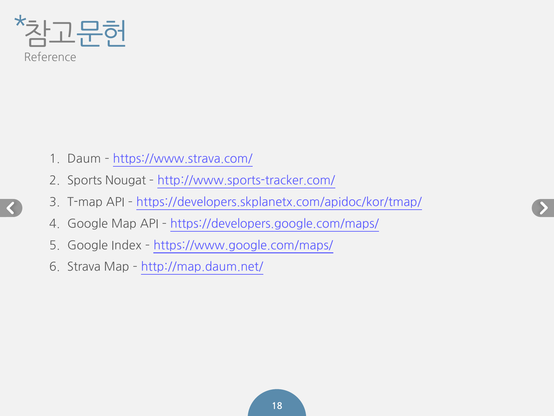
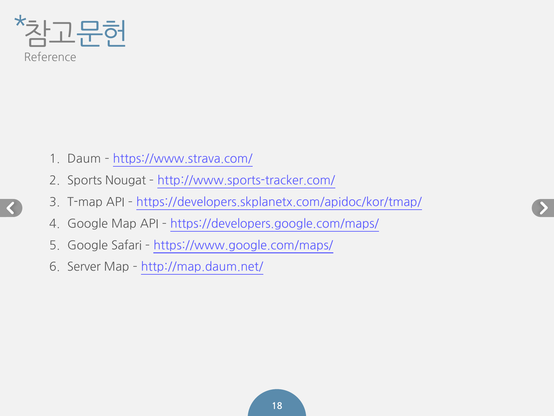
Index: Index -> Safari
Strava: Strava -> Server
